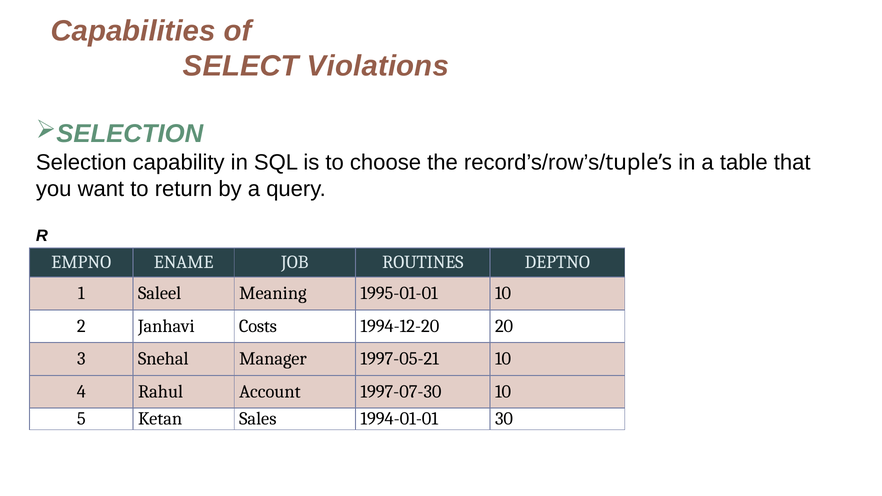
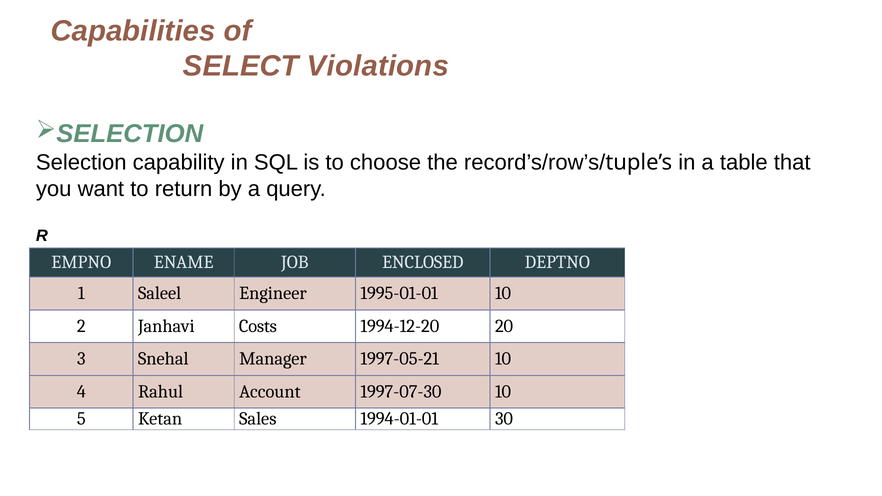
ROUTINES: ROUTINES -> ENCLOSED
Meaning: Meaning -> Engineer
